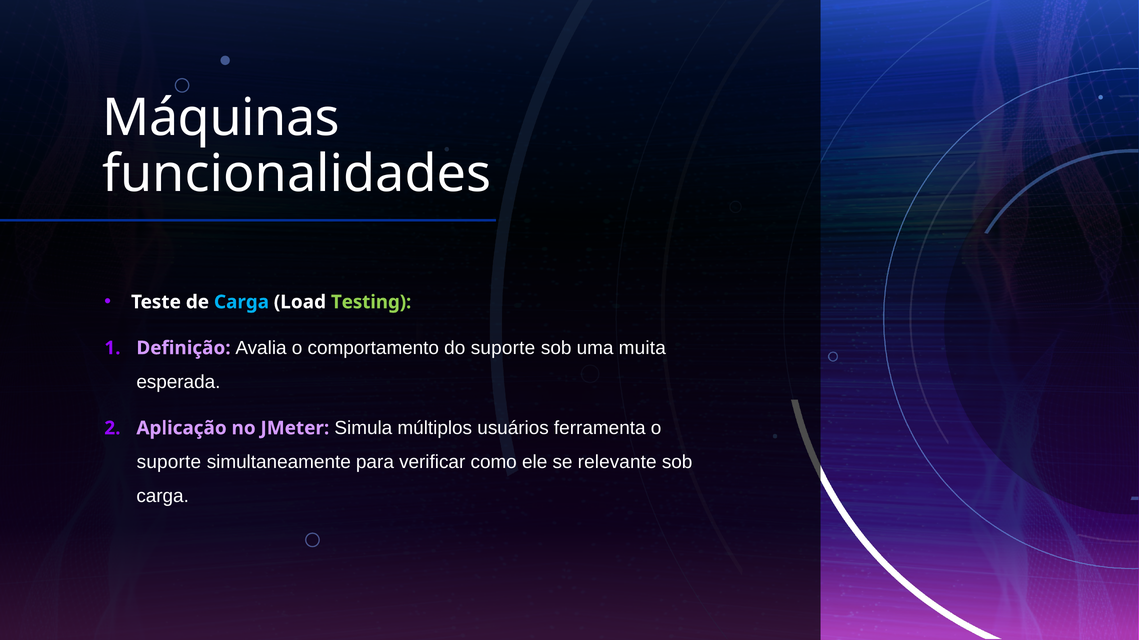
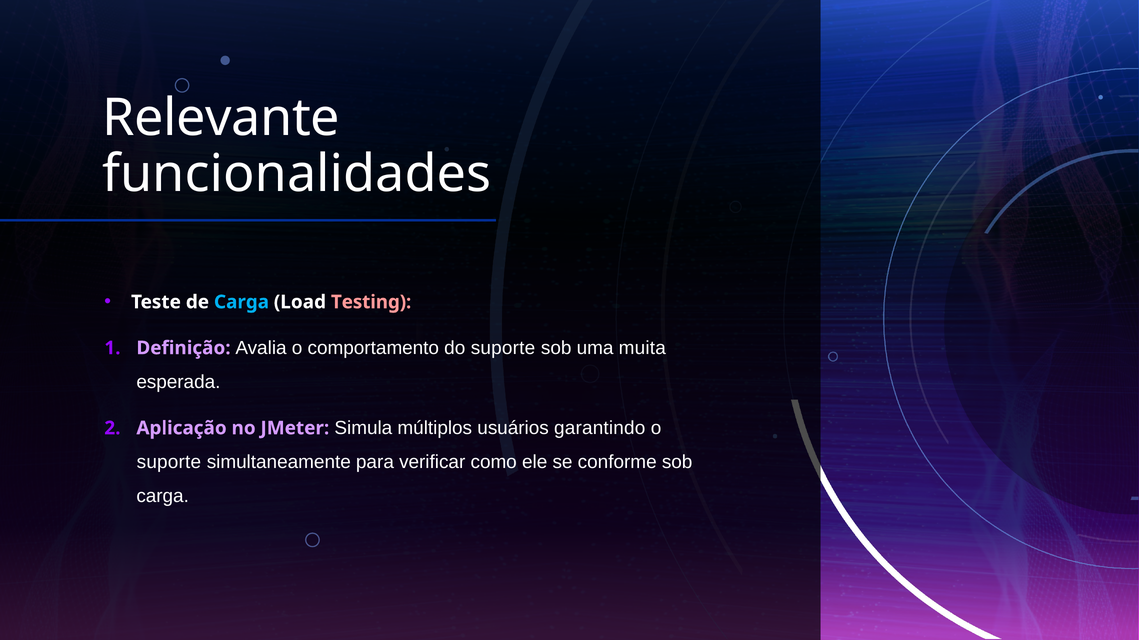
Máquinas: Máquinas -> Relevante
Testing colour: light green -> pink
ferramenta: ferramenta -> garantindo
relevante: relevante -> conforme
